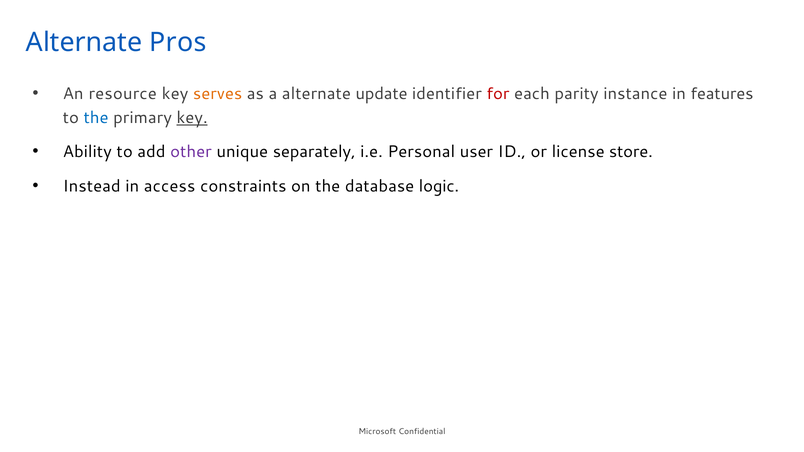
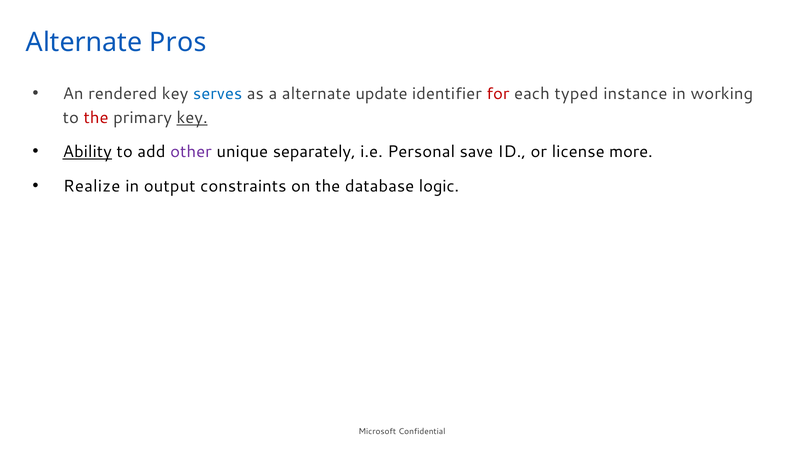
resource: resource -> rendered
serves colour: orange -> blue
parity: parity -> typed
features: features -> working
the at (96, 118) colour: blue -> red
Ability underline: none -> present
user: user -> save
store: store -> more
Instead: Instead -> Realize
access: access -> output
